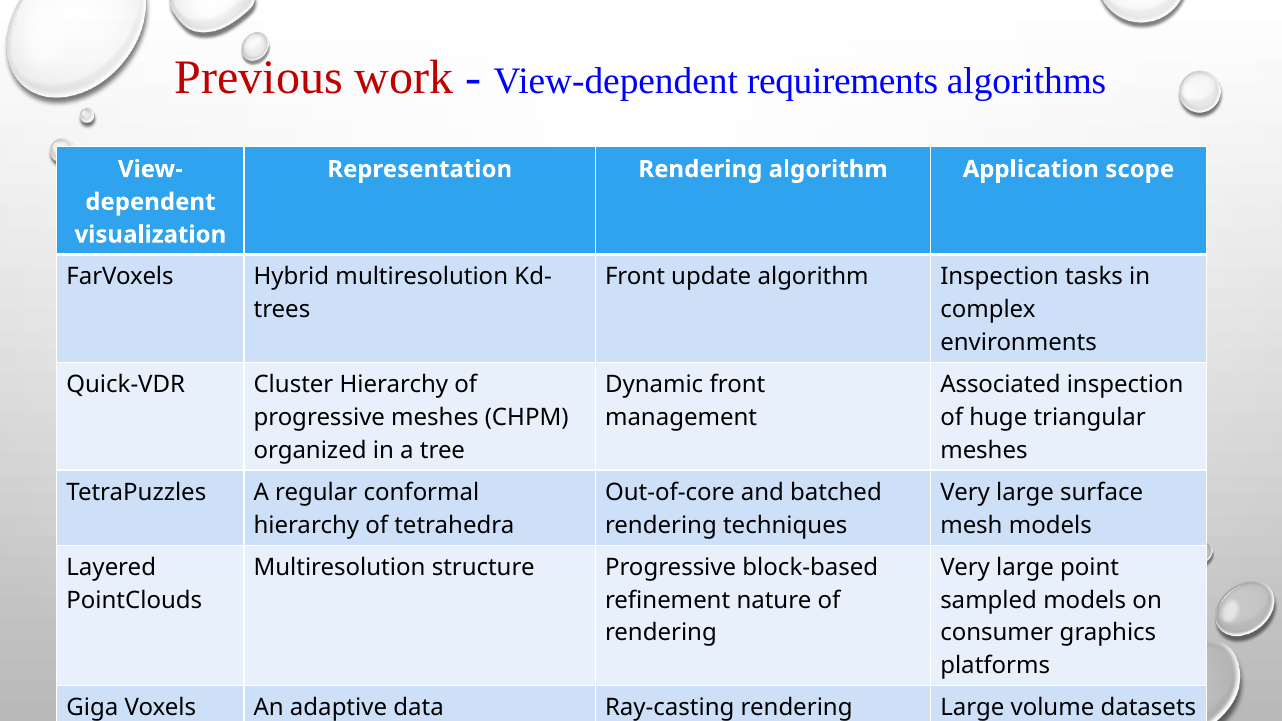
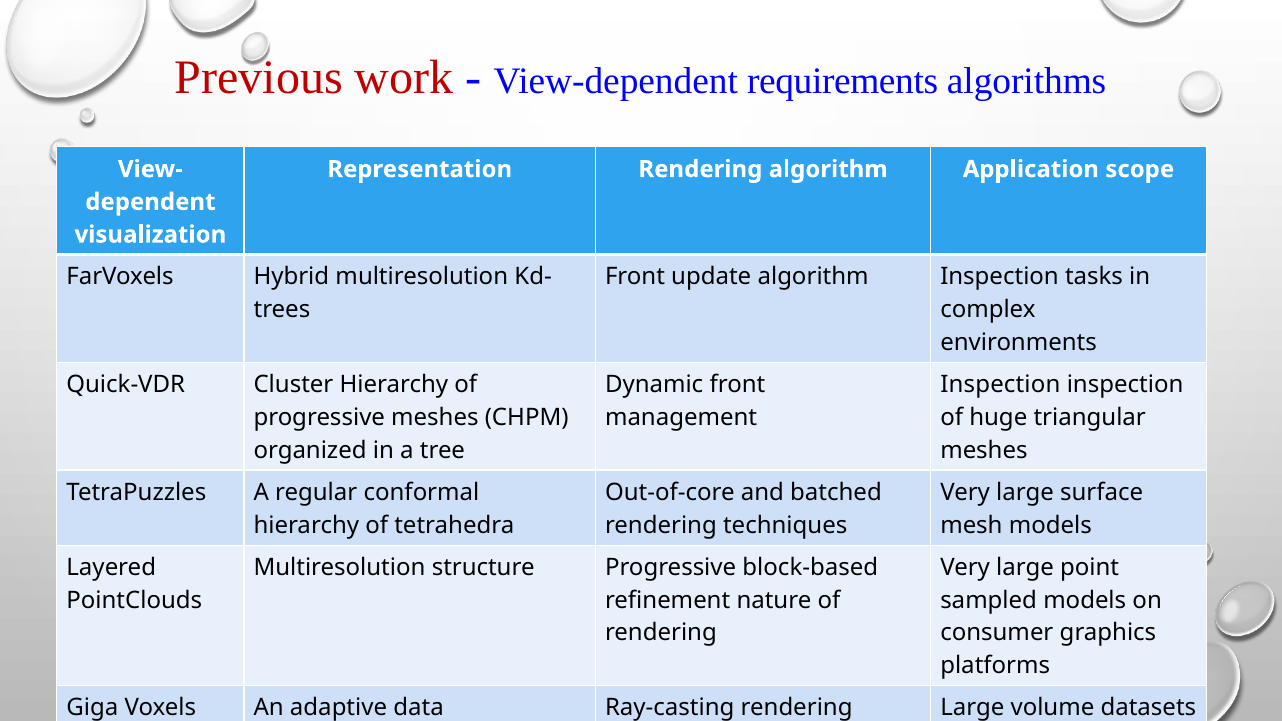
Associated at (1000, 385): Associated -> Inspection
